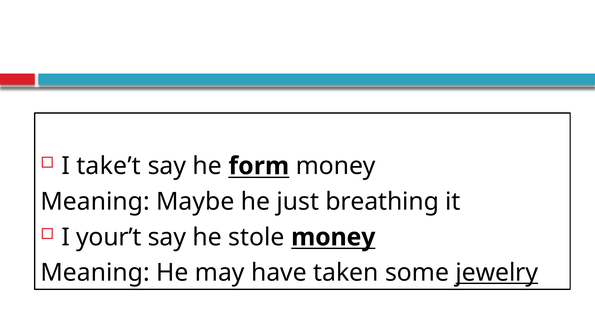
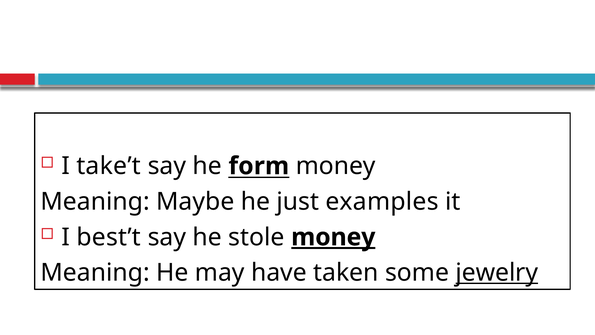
breathing: breathing -> examples
your’t: your’t -> best’t
money at (333, 237) underline: none -> present
